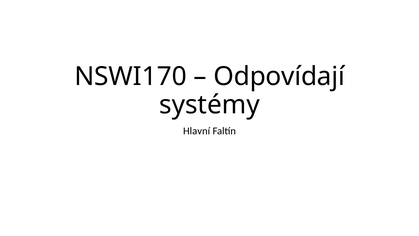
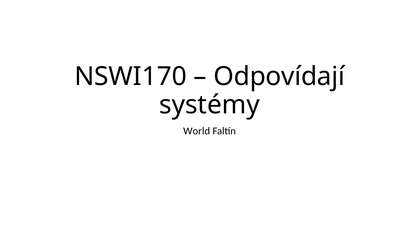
Hlavní: Hlavní -> World
